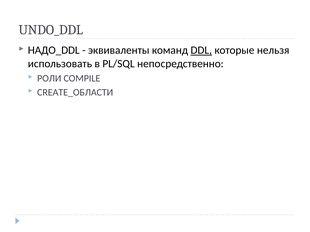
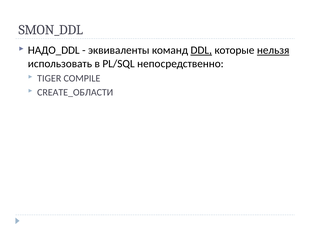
UNDO_DDL: UNDO_DDL -> SMON_DDL
нельзя underline: none -> present
РОЛИ: РОЛИ -> TIGER
